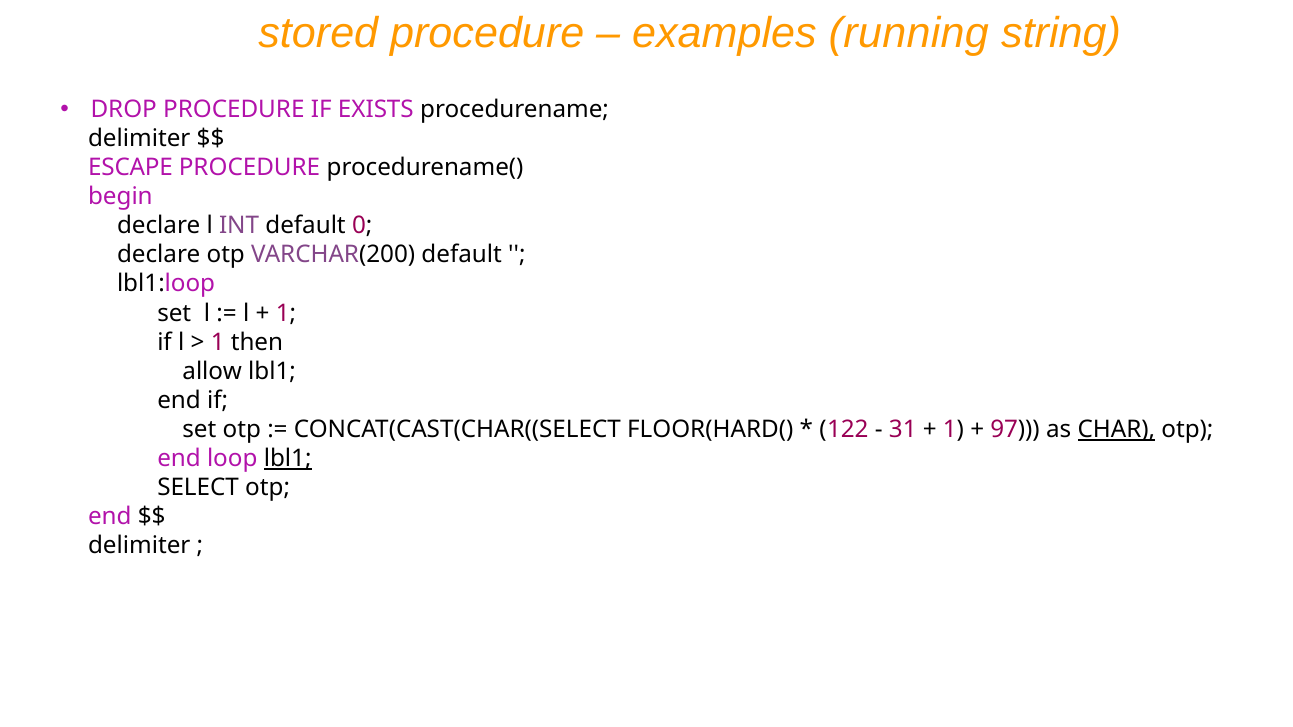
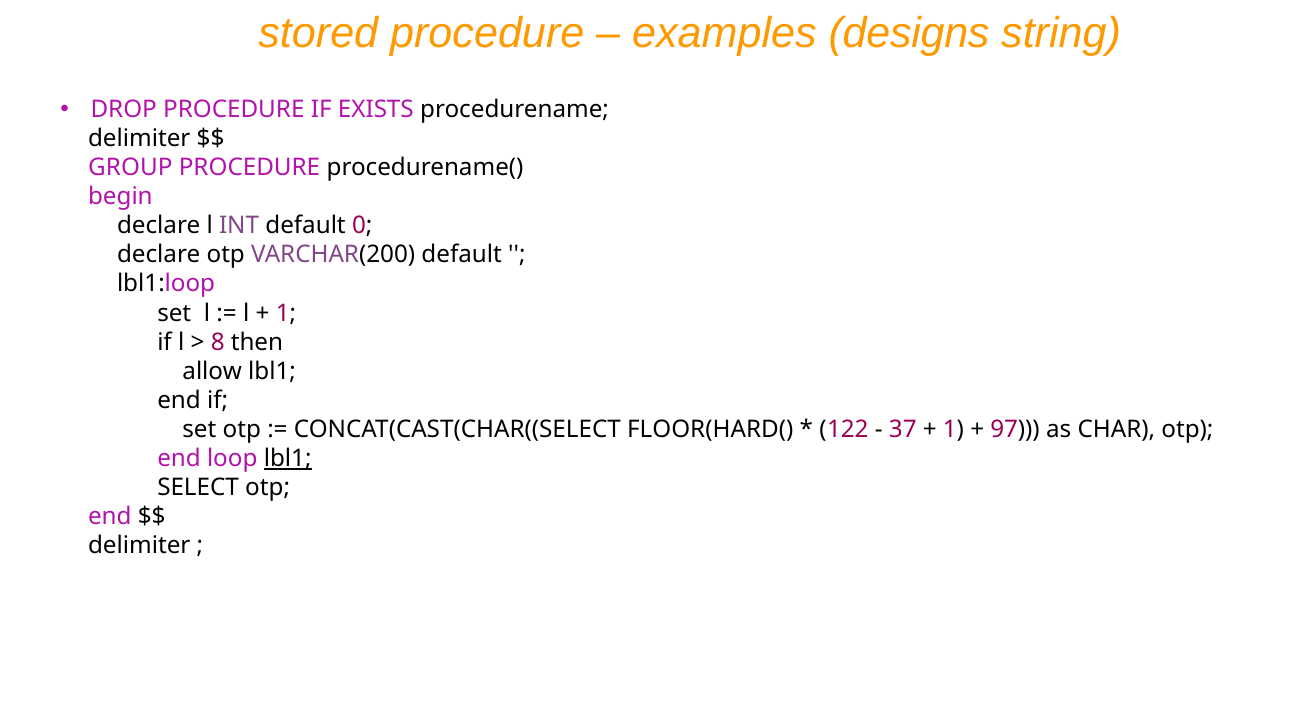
running: running -> designs
ESCAPE: ESCAPE -> GROUP
1 at (218, 342): 1 -> 8
31: 31 -> 37
CHAR underline: present -> none
